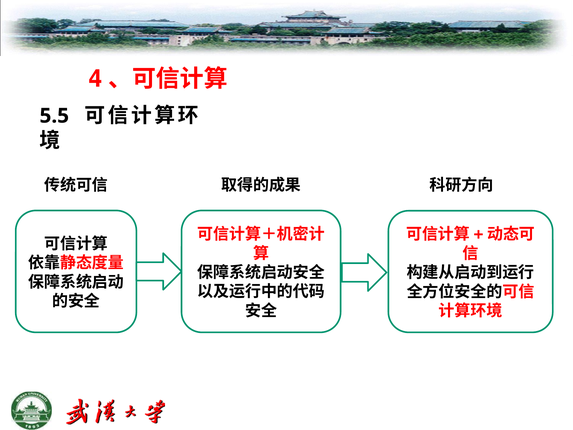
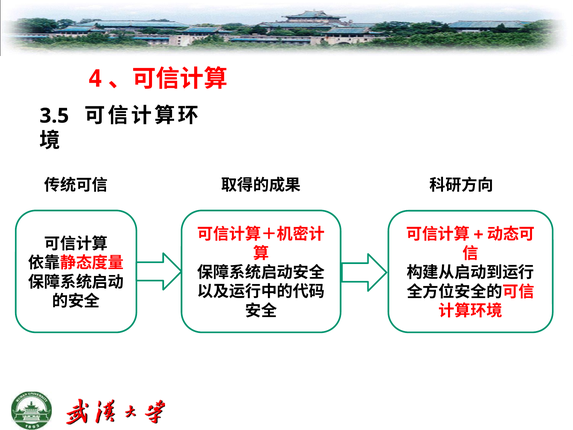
5.5: 5.5 -> 3.5
